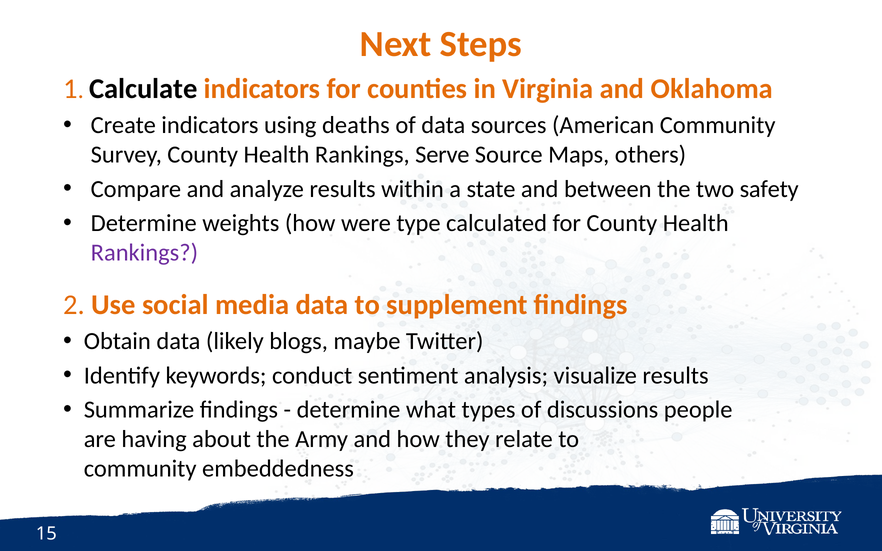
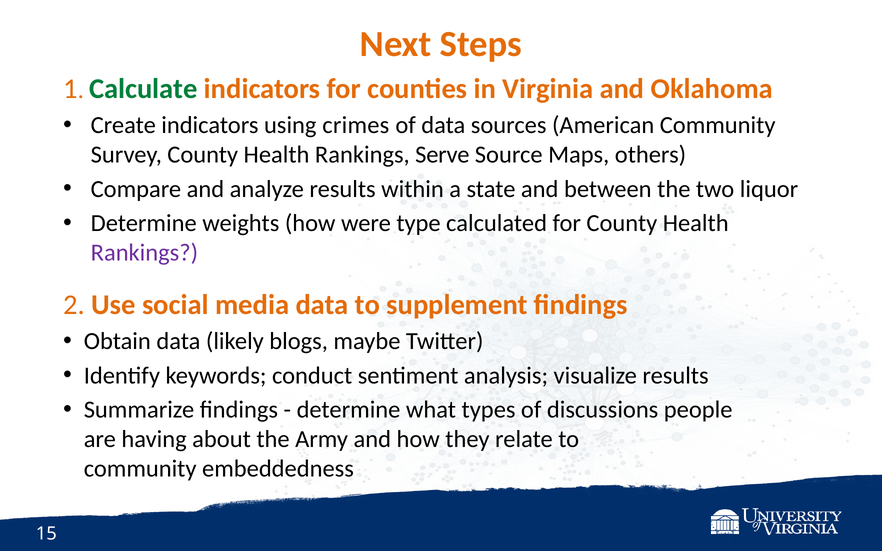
Calculate colour: black -> green
deaths: deaths -> crimes
safety: safety -> liquor
